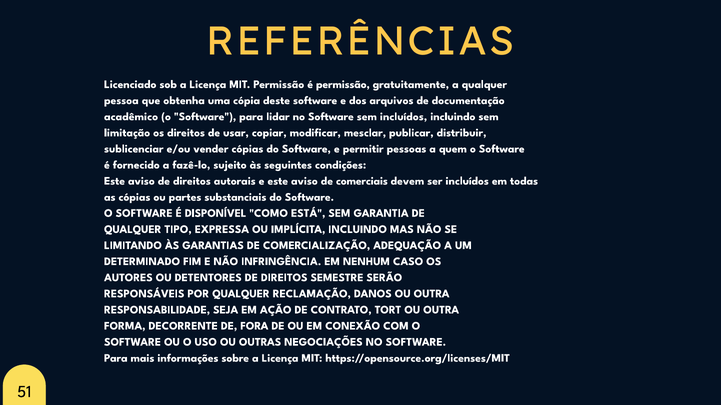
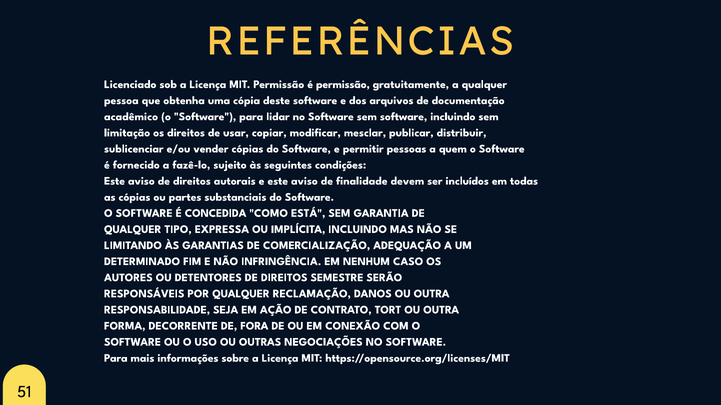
sem incluídos: incluídos -> software
comerciais: comerciais -> finalidade
DISPONÍVEL: DISPONÍVEL -> CONCEDIDA
